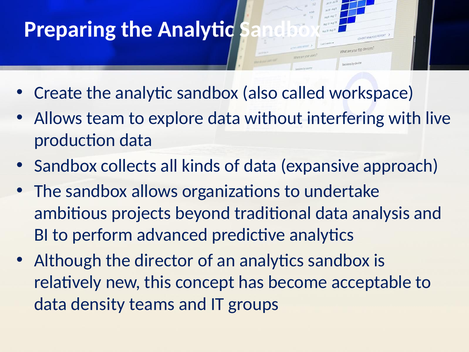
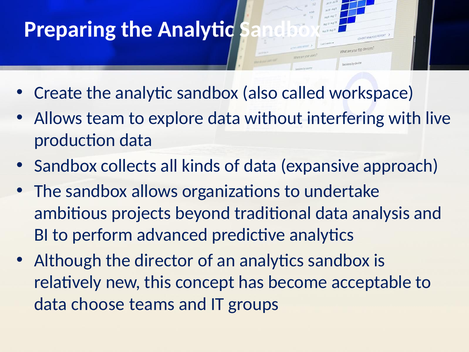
density: density -> choose
